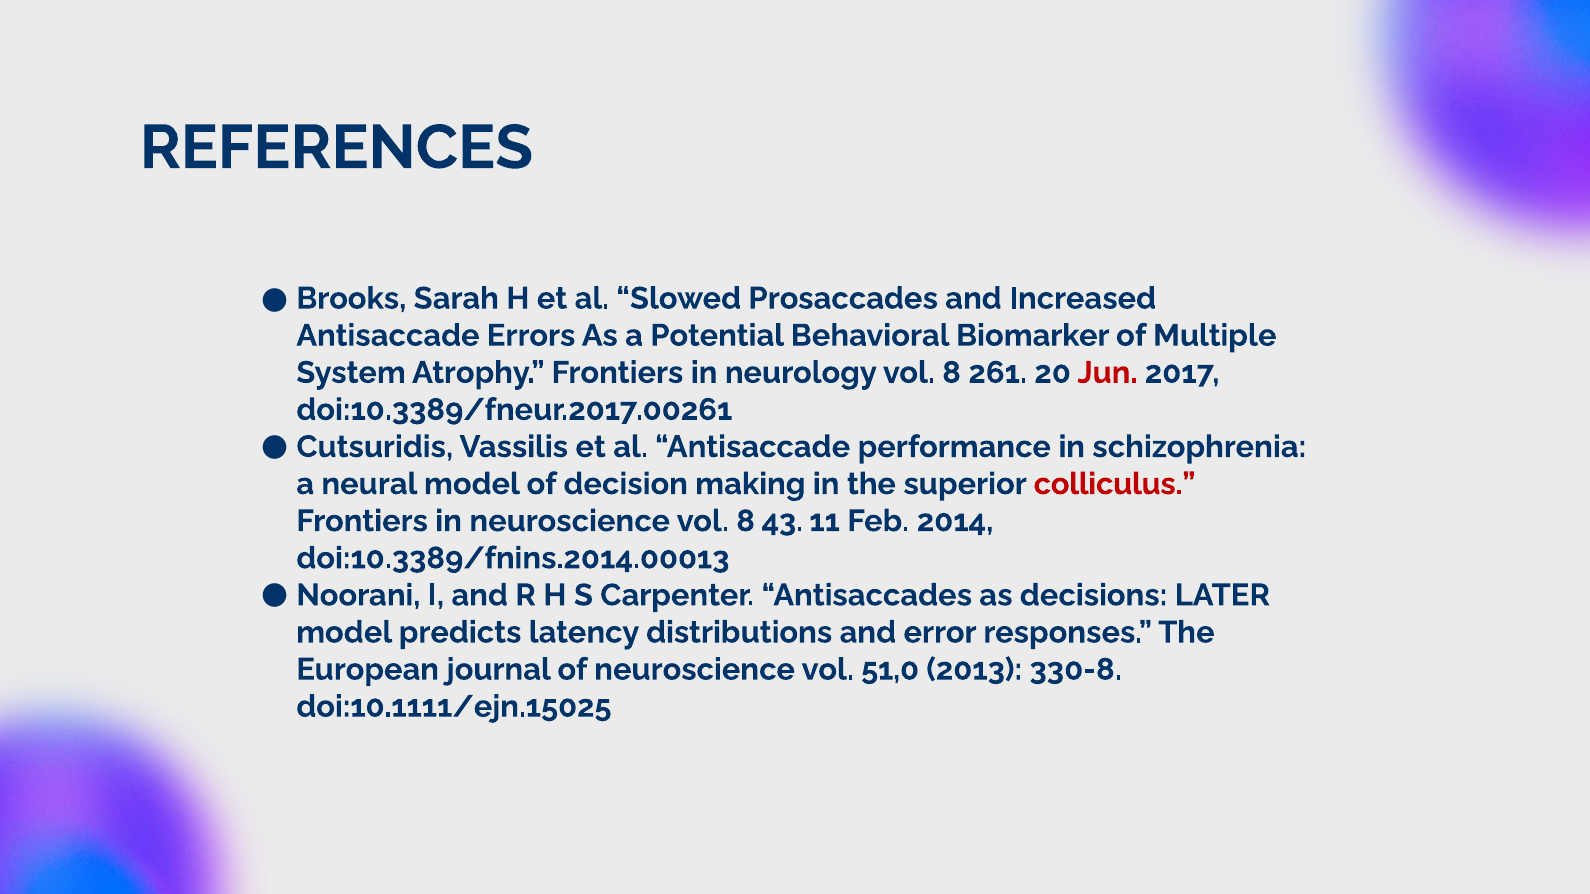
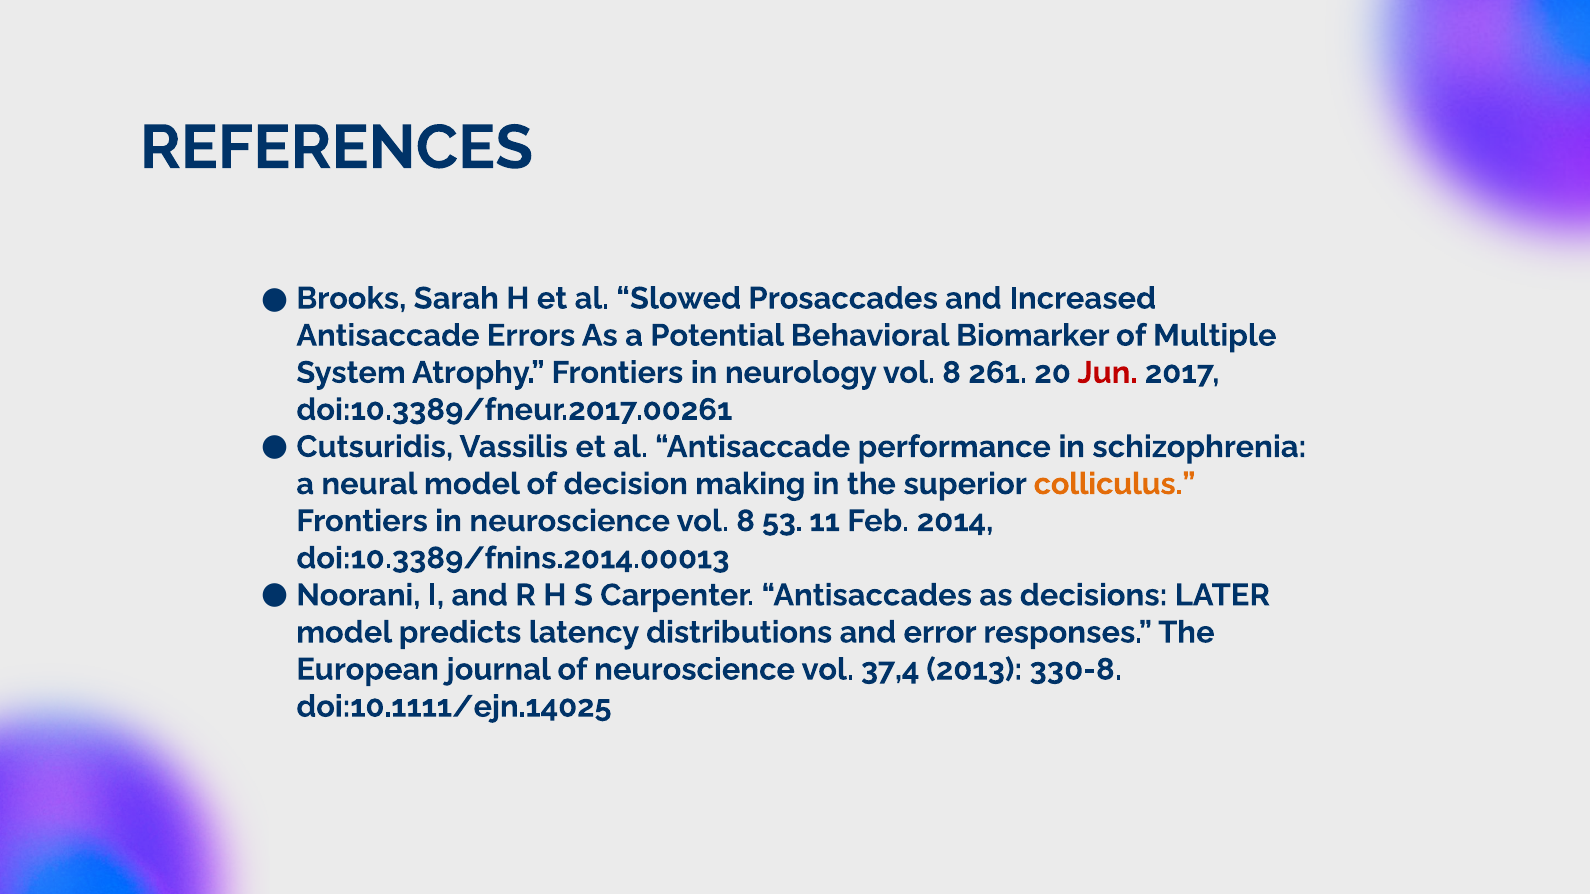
colliculus colour: red -> orange
43: 43 -> 53
51,0: 51,0 -> 37,4
doi:10.1111/ejn.15025: doi:10.1111/ejn.15025 -> doi:10.1111/ejn.14025
